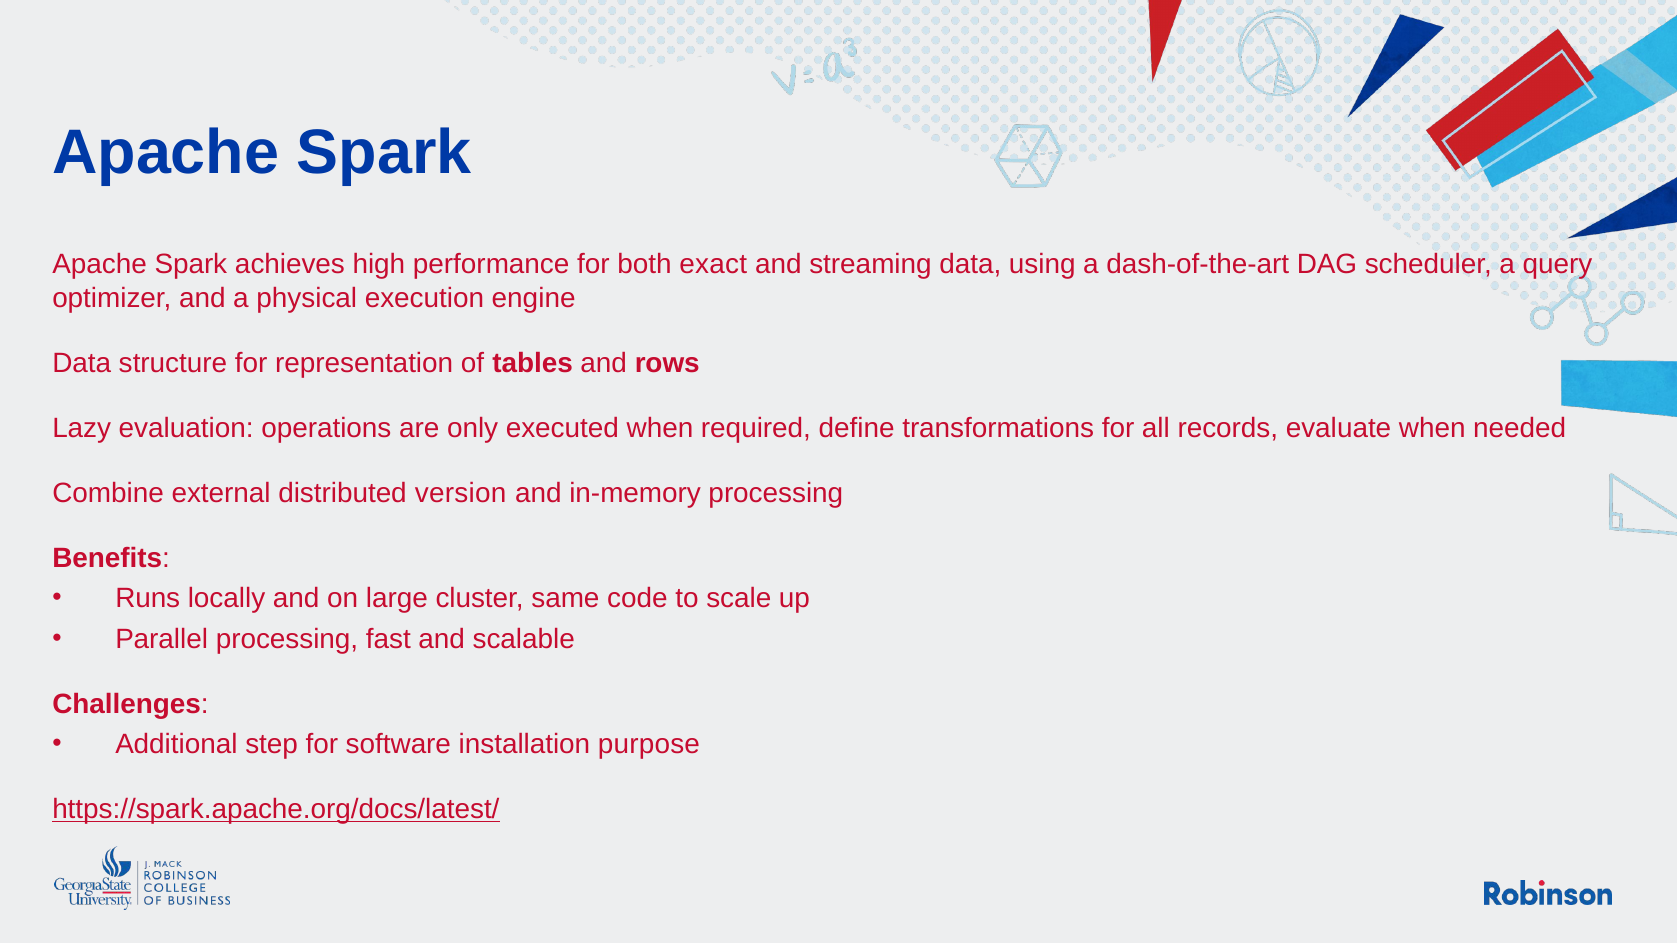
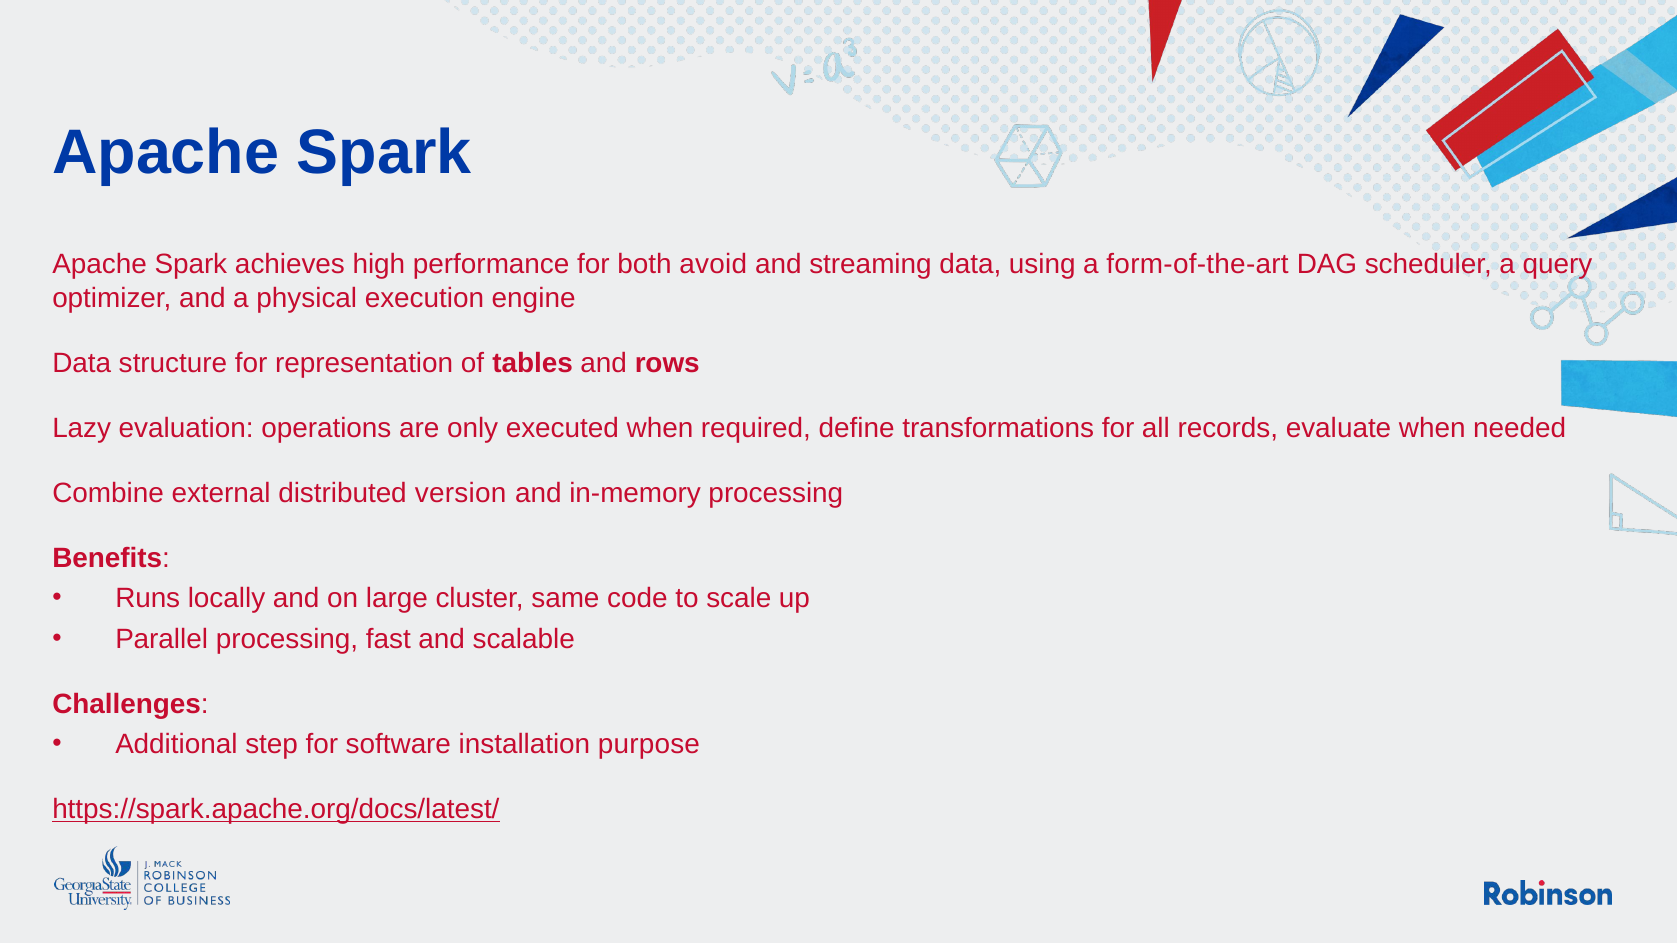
exact: exact -> avoid
dash-of-the-art: dash-of-the-art -> form-of-the-art
